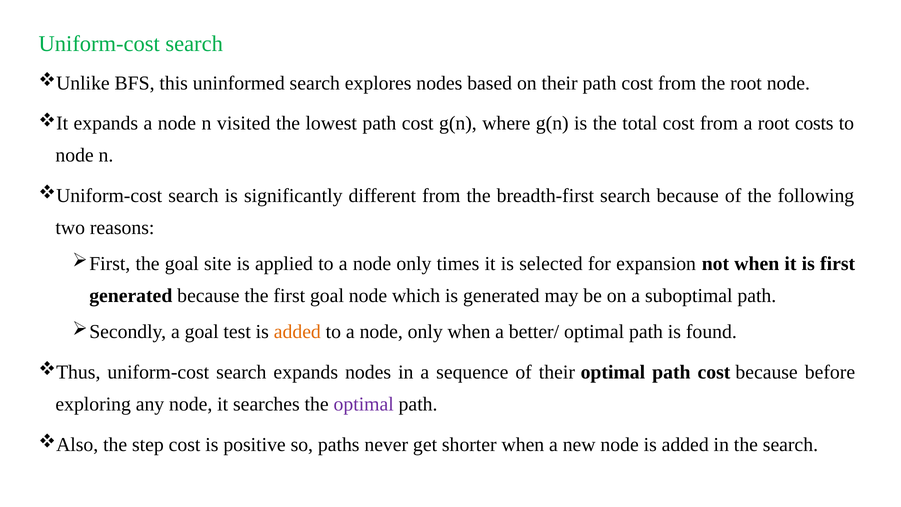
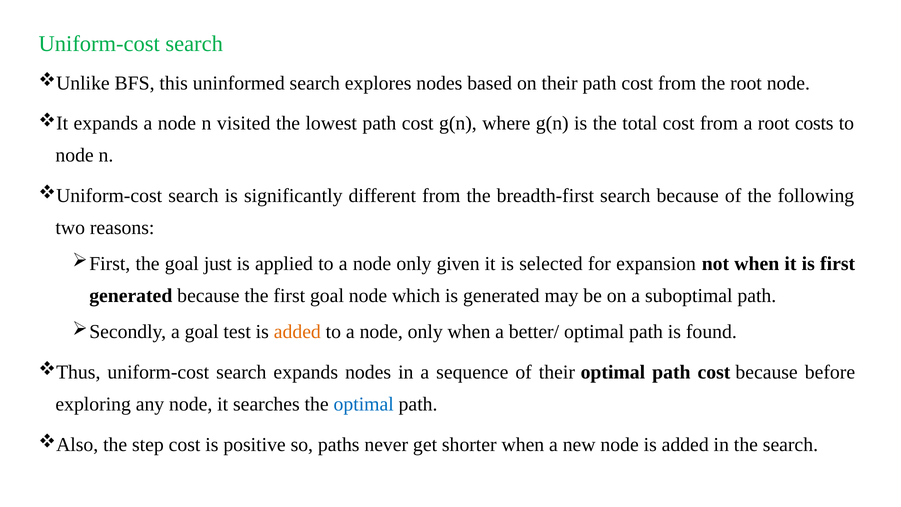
site: site -> just
times: times -> given
optimal at (364, 404) colour: purple -> blue
